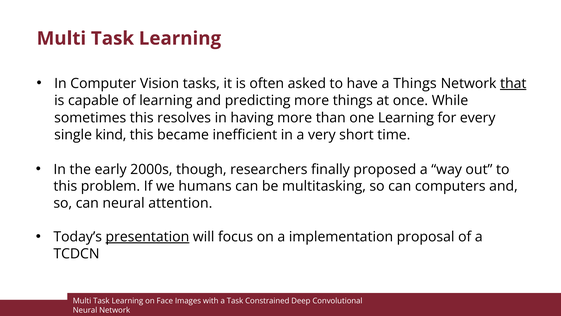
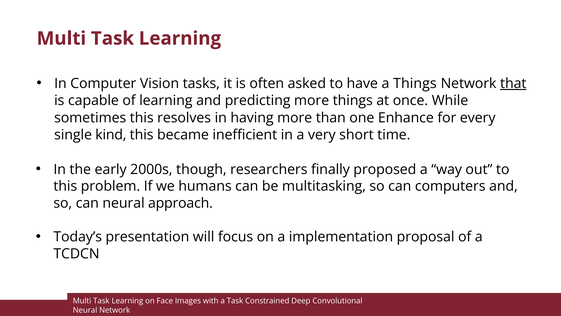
one Learning: Learning -> Enhance
attention: attention -> approach
presentation underline: present -> none
